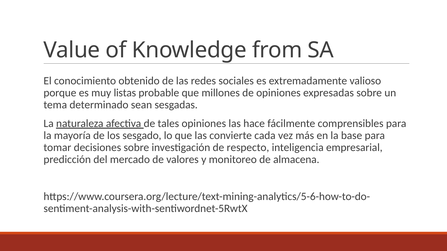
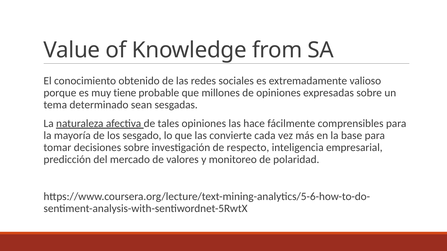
listas: listas -> tiene
almacena: almacena -> polaridad
